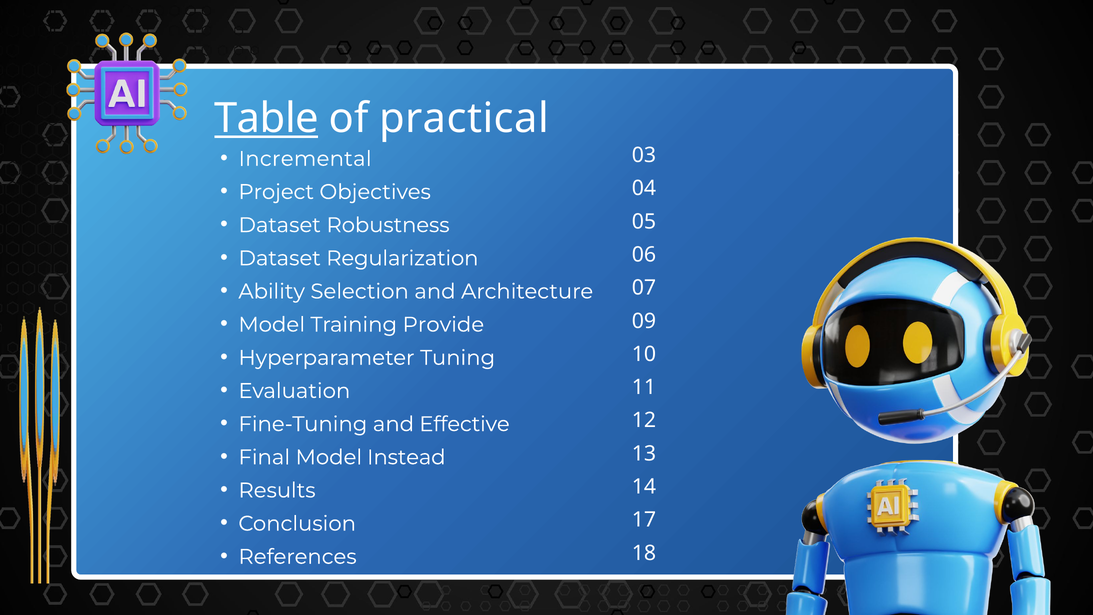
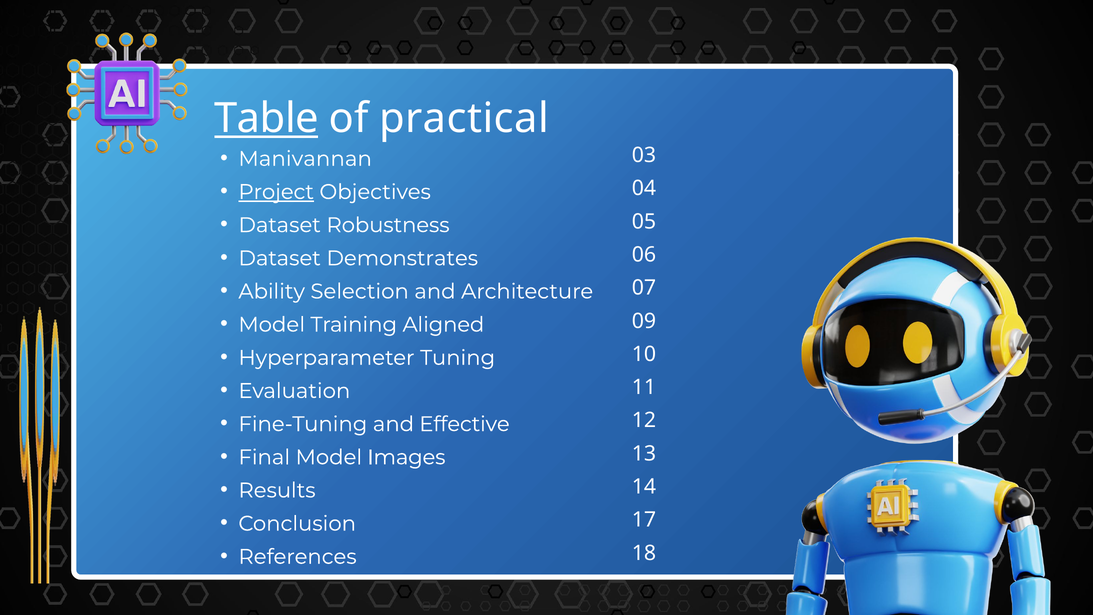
Incremental: Incremental -> Manivannan
Project underline: none -> present
Regularization: Regularization -> Demonstrates
Provide: Provide -> Aligned
Instead: Instead -> Images
